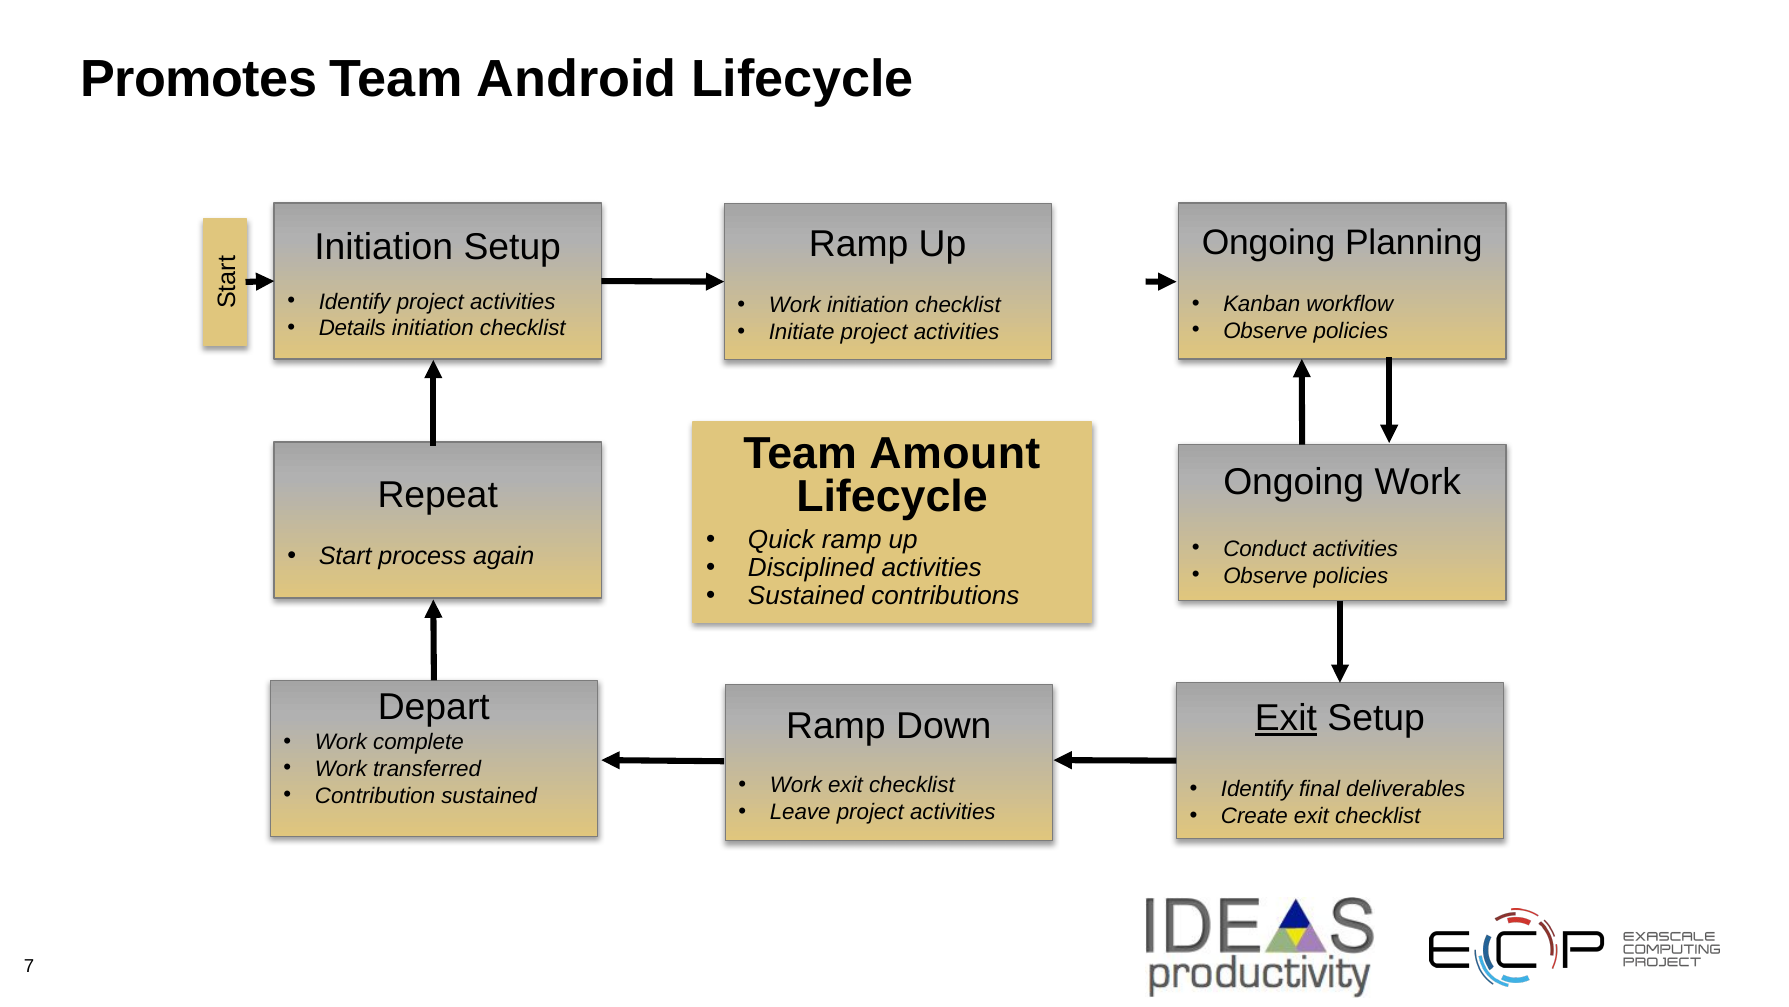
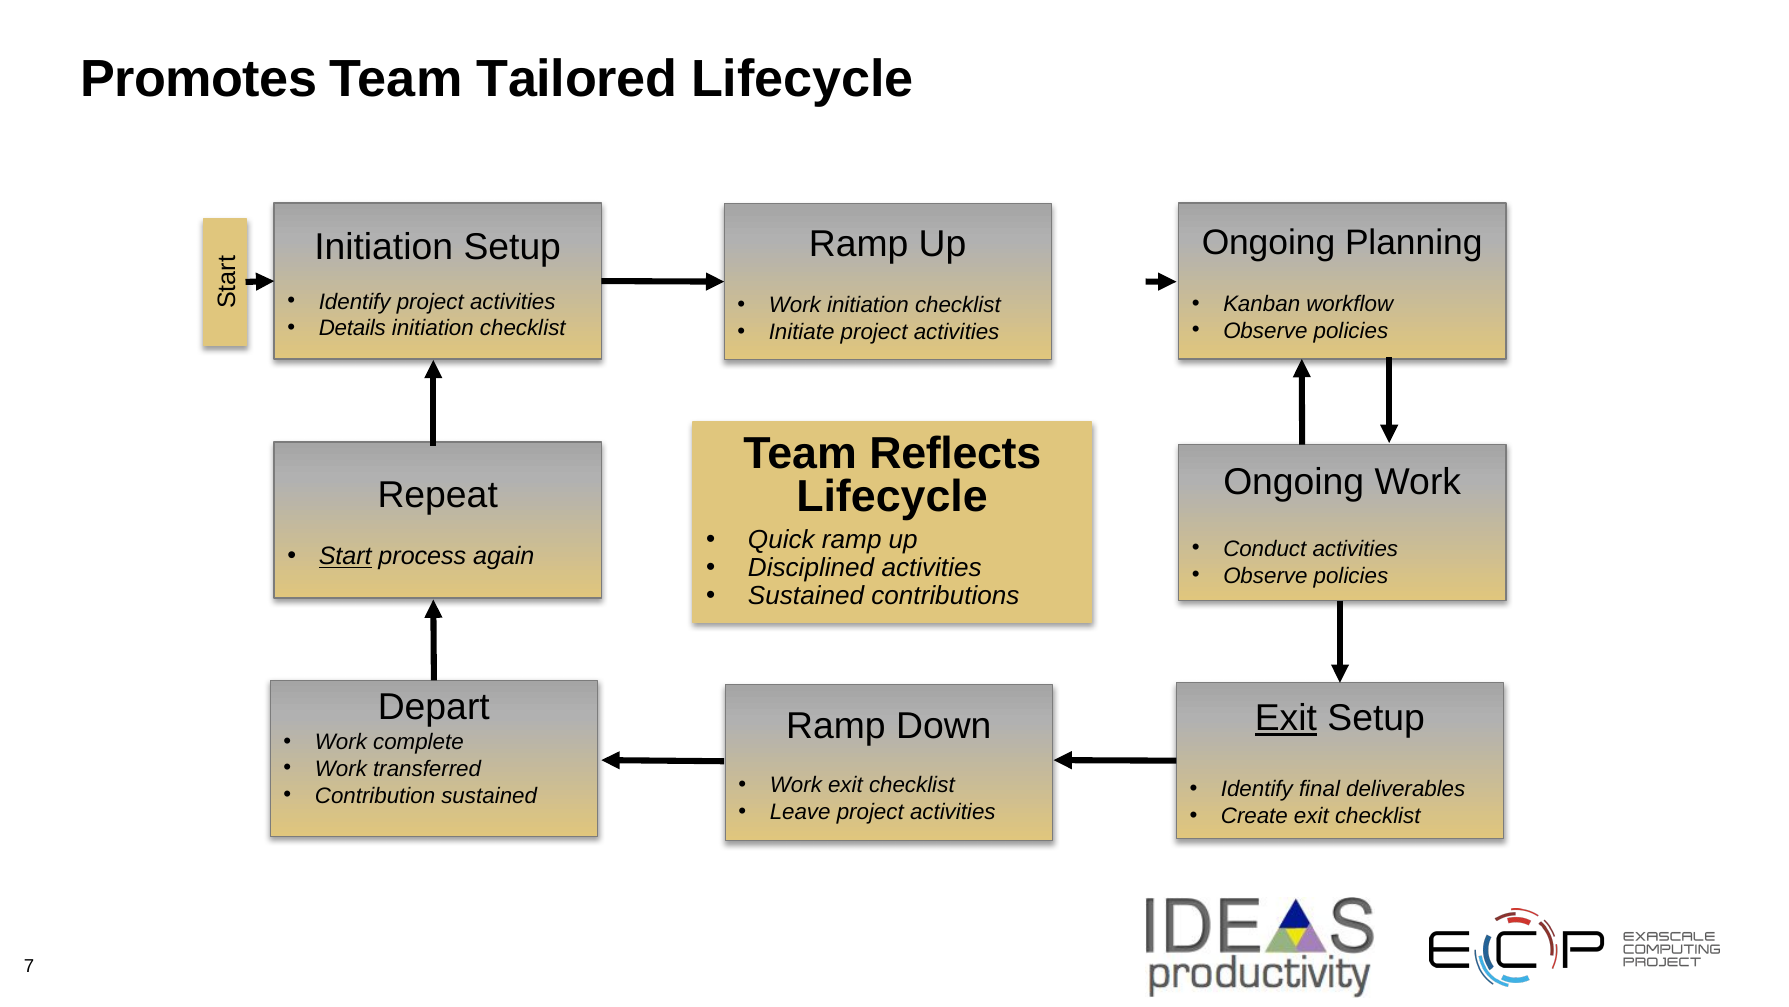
Android: Android -> Tailored
Amount: Amount -> Reflects
Start underline: none -> present
